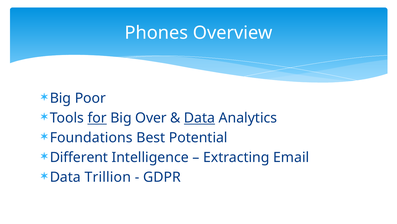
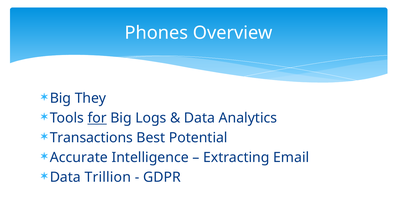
Poor: Poor -> They
Over: Over -> Logs
Data at (199, 118) underline: present -> none
Foundations: Foundations -> Transactions
Different: Different -> Accurate
